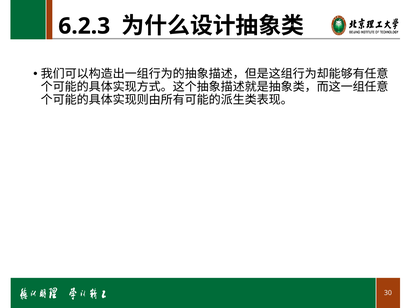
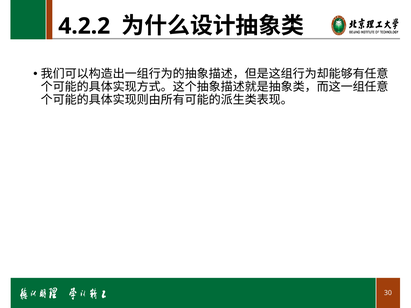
6.2.3: 6.2.3 -> 4.2.2
